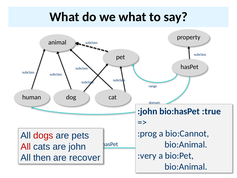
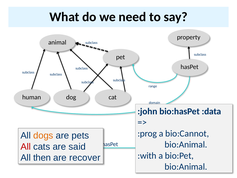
we what: what -> need
:true: :true -> :data
dogs colour: red -> orange
john at (77, 146): john -> said
:very: :very -> :with
